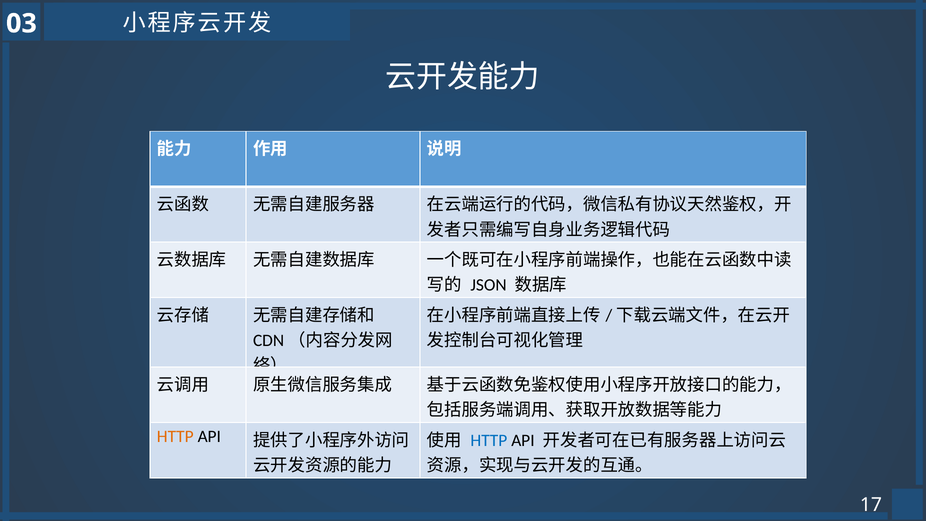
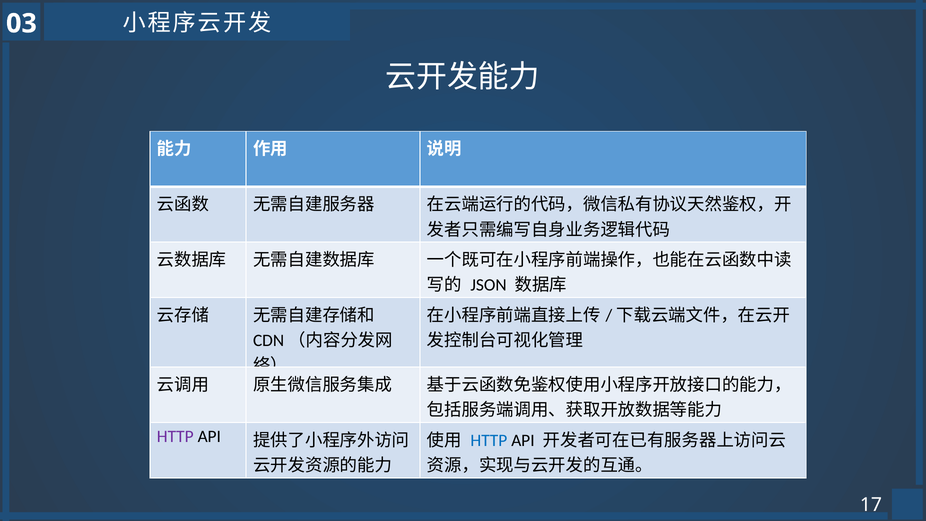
HTTP at (175, 437) colour: orange -> purple
